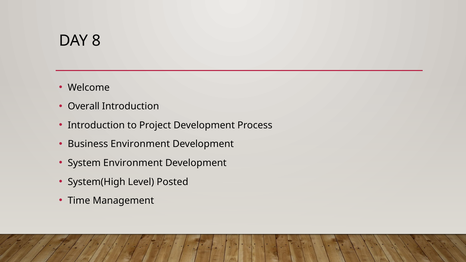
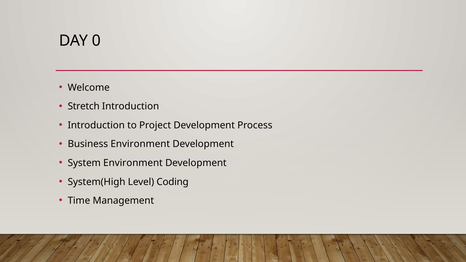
8: 8 -> 0
Overall: Overall -> Stretch
Posted: Posted -> Coding
